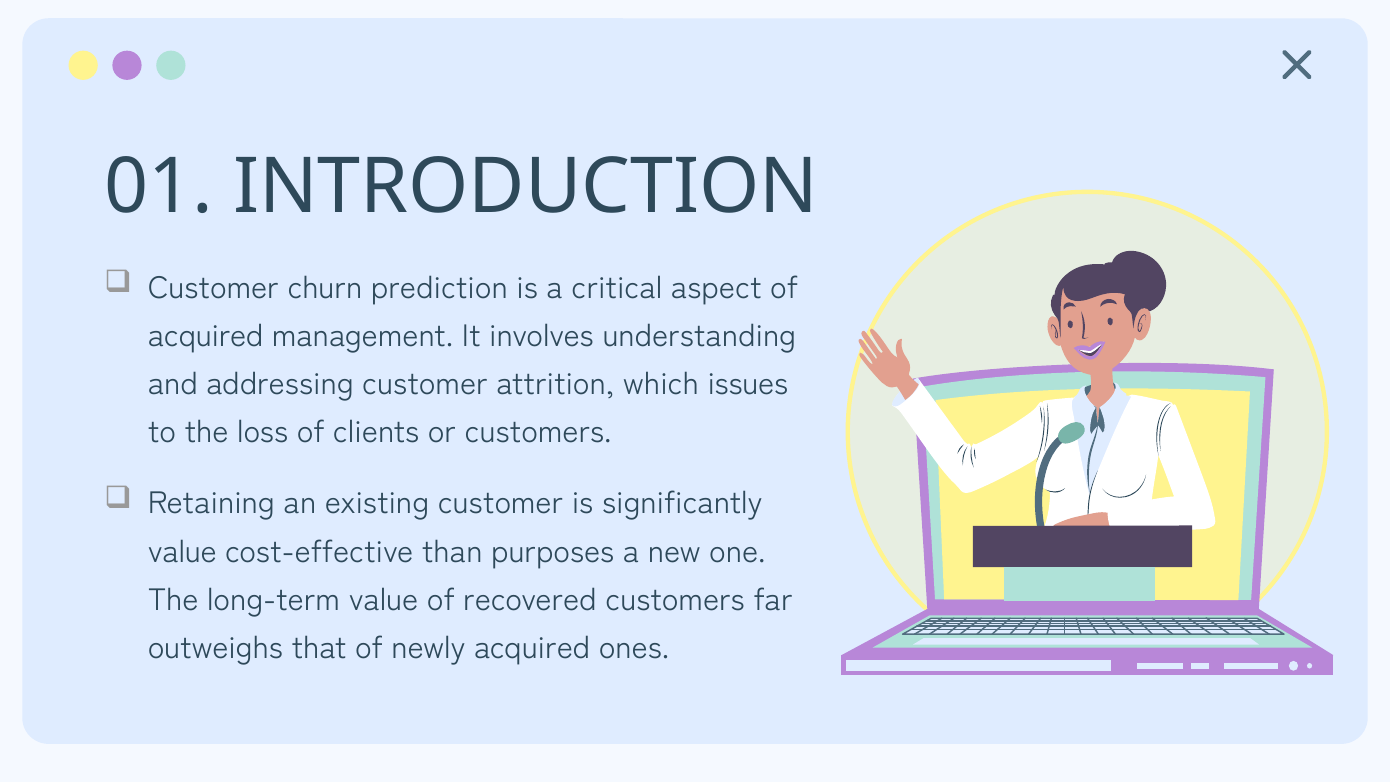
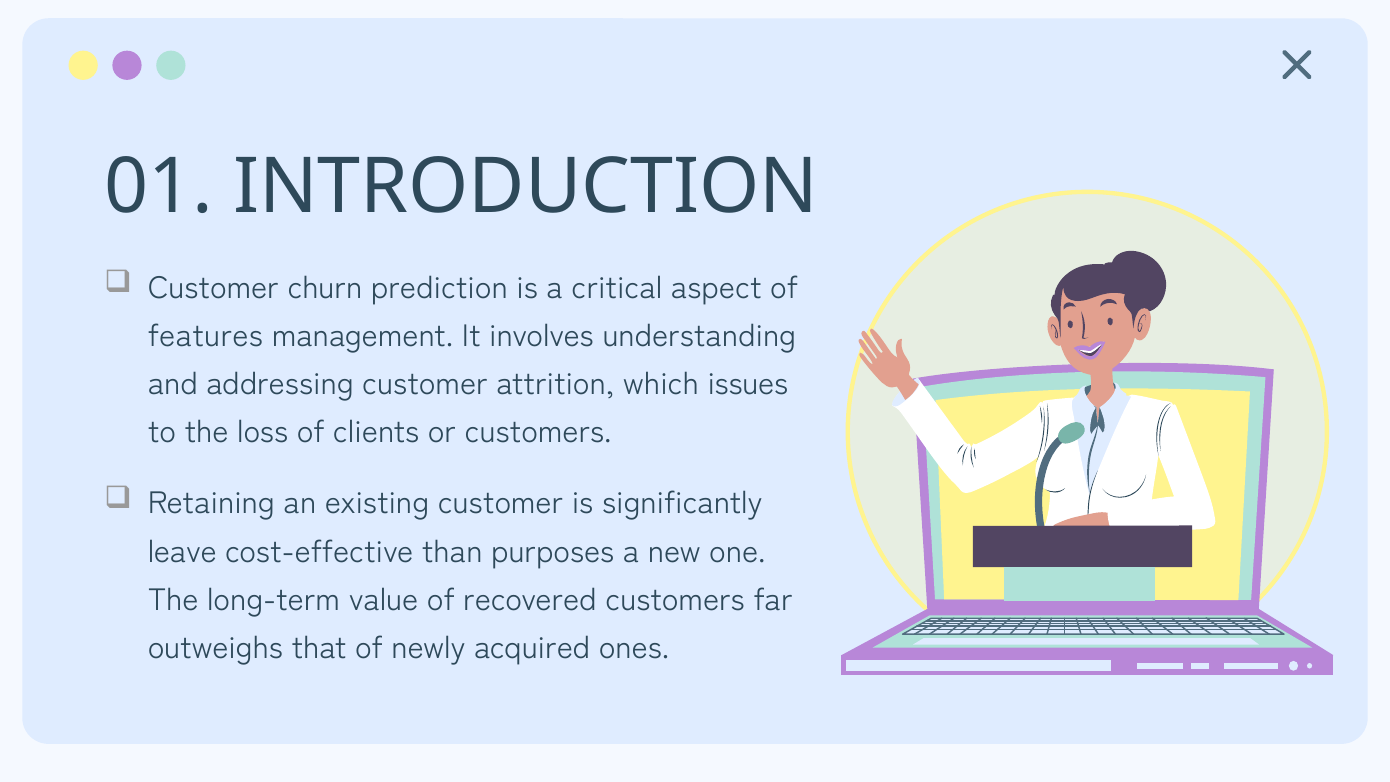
acquired at (206, 336): acquired -> features
value at (182, 552): value -> leave
